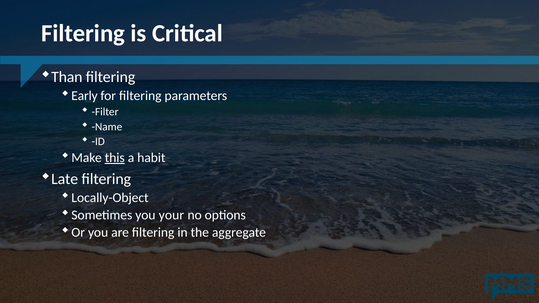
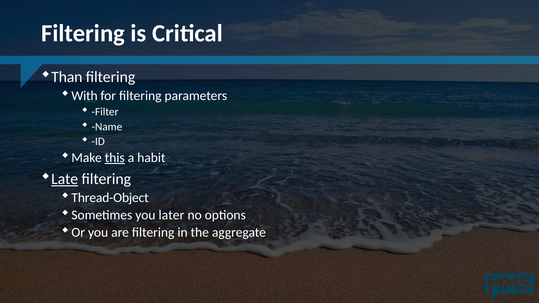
Early: Early -> With
Late underline: none -> present
Locally-Object: Locally-Object -> Thread-Object
your: your -> later
